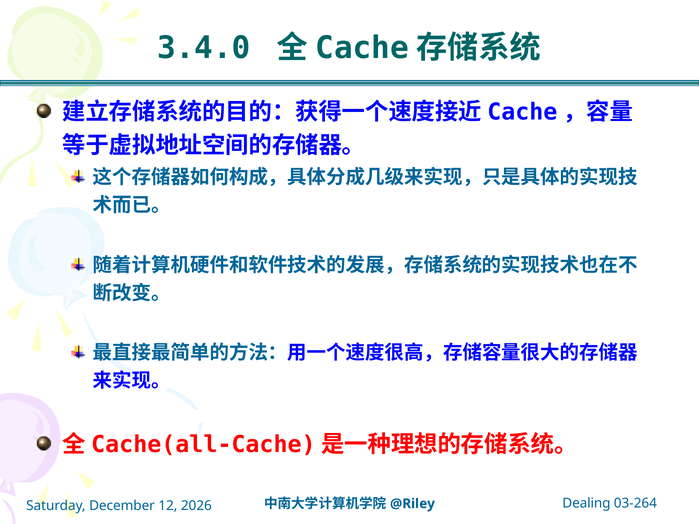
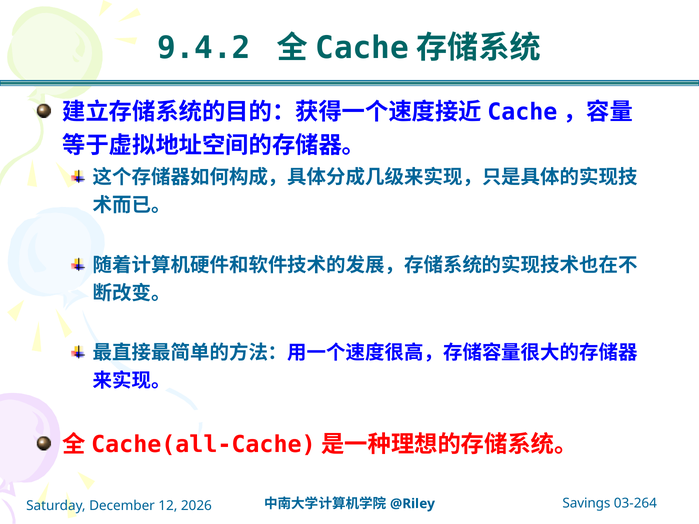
3.4.0: 3.4.0 -> 9.4.2
Dealing: Dealing -> Savings
